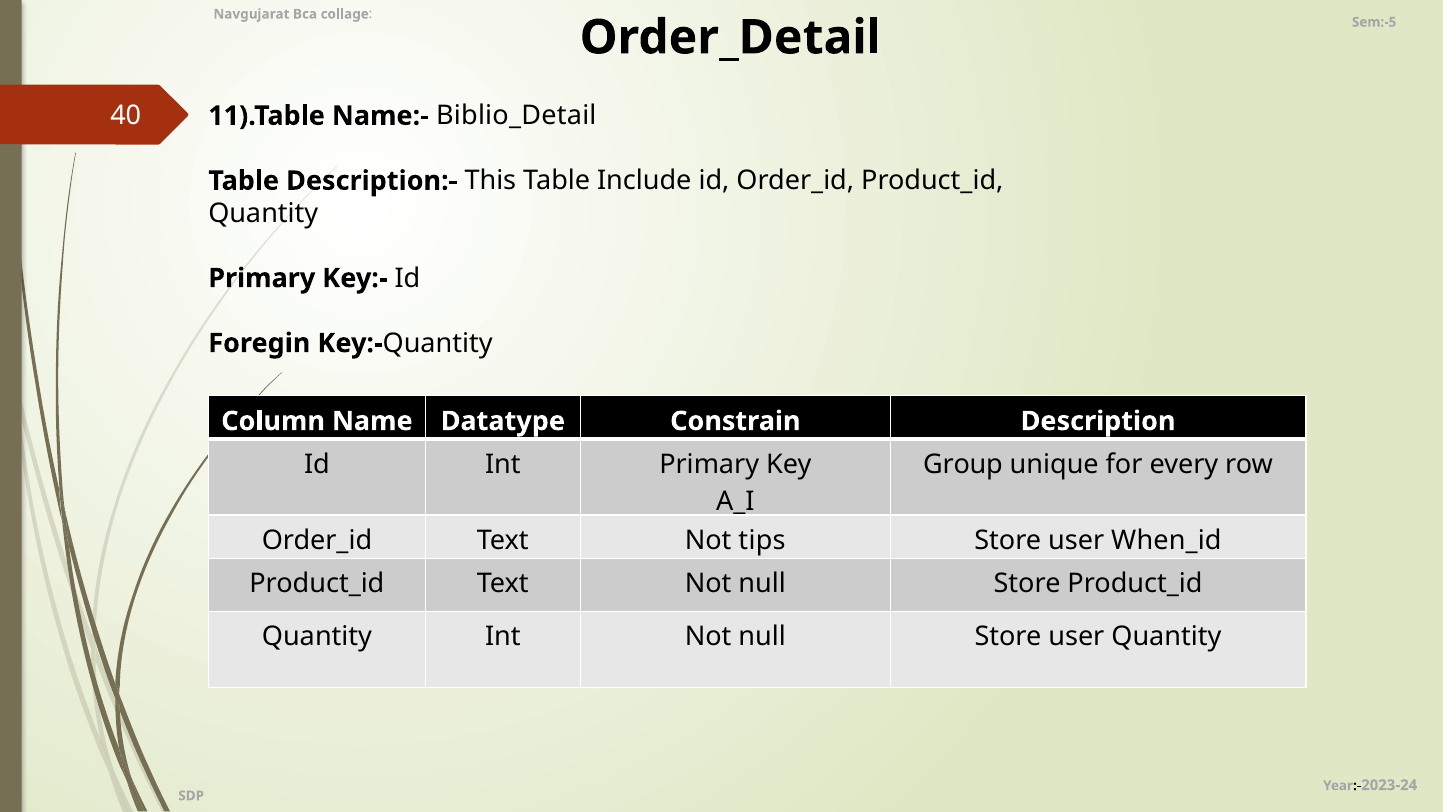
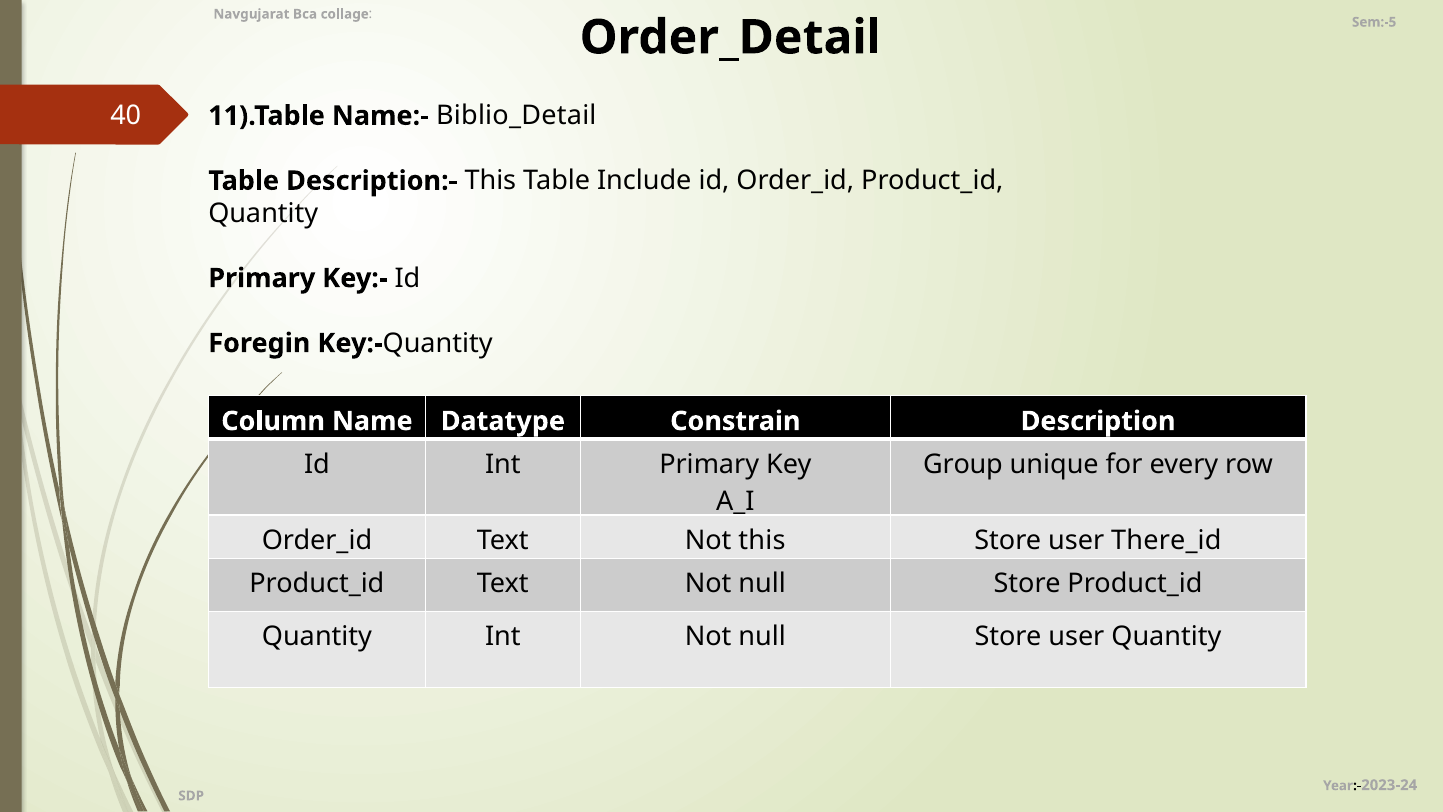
Not tips: tips -> this
When_id: When_id -> There_id
